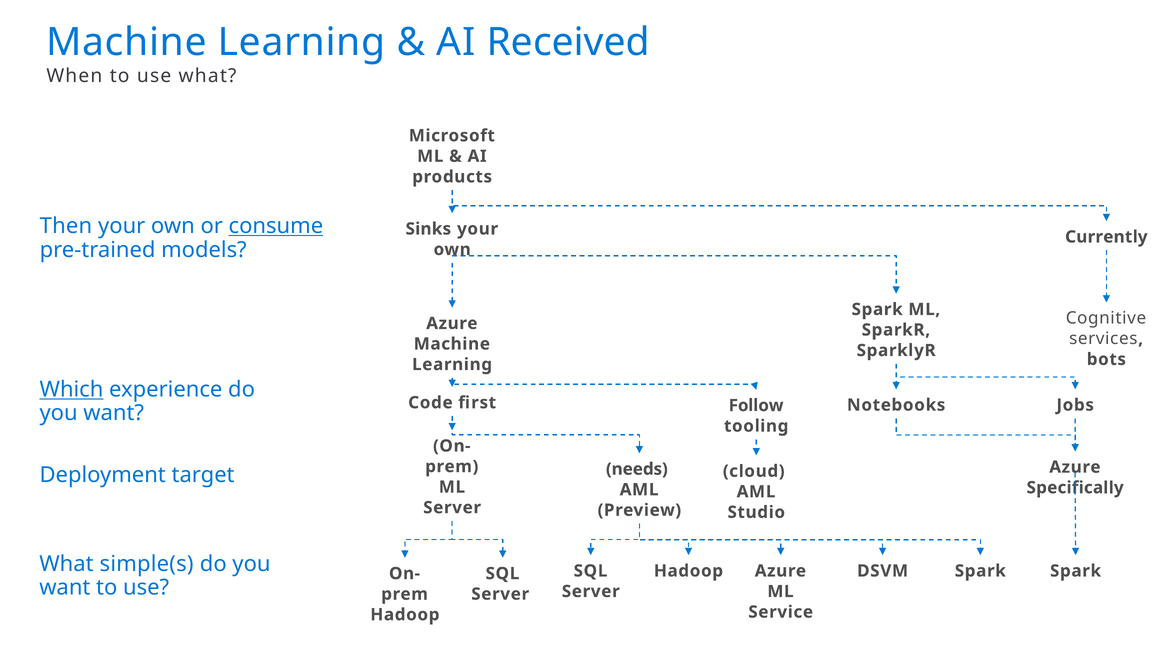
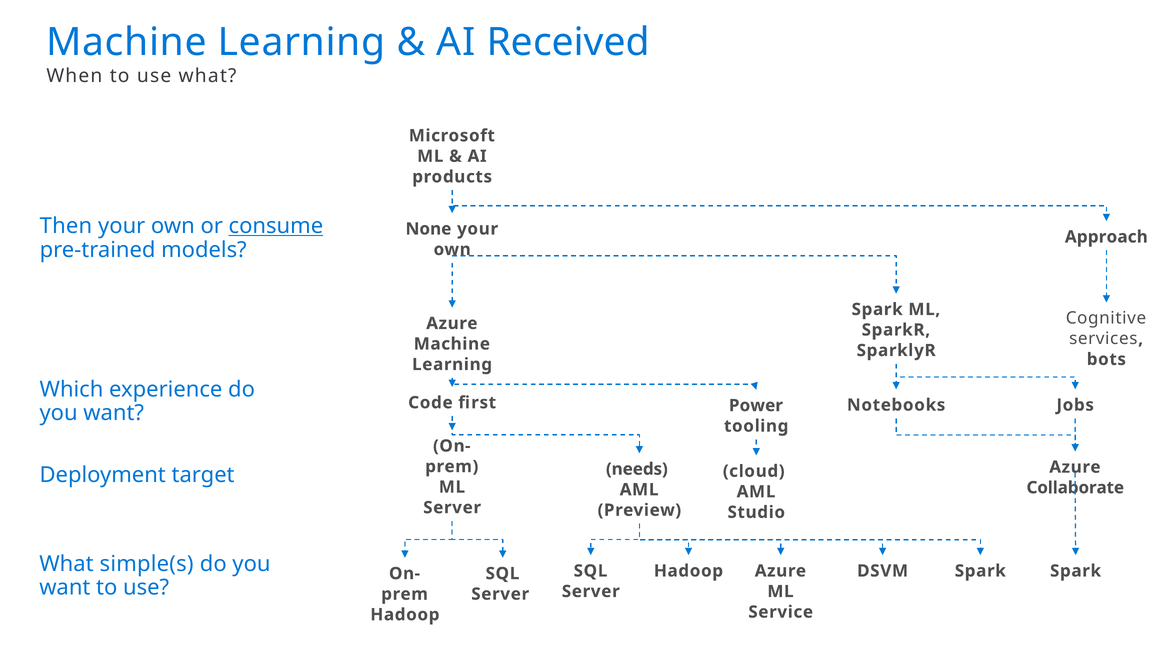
Sinks: Sinks -> None
Currently: Currently -> Approach
Which underline: present -> none
Follow: Follow -> Power
Specifically: Specifically -> Collaborate
